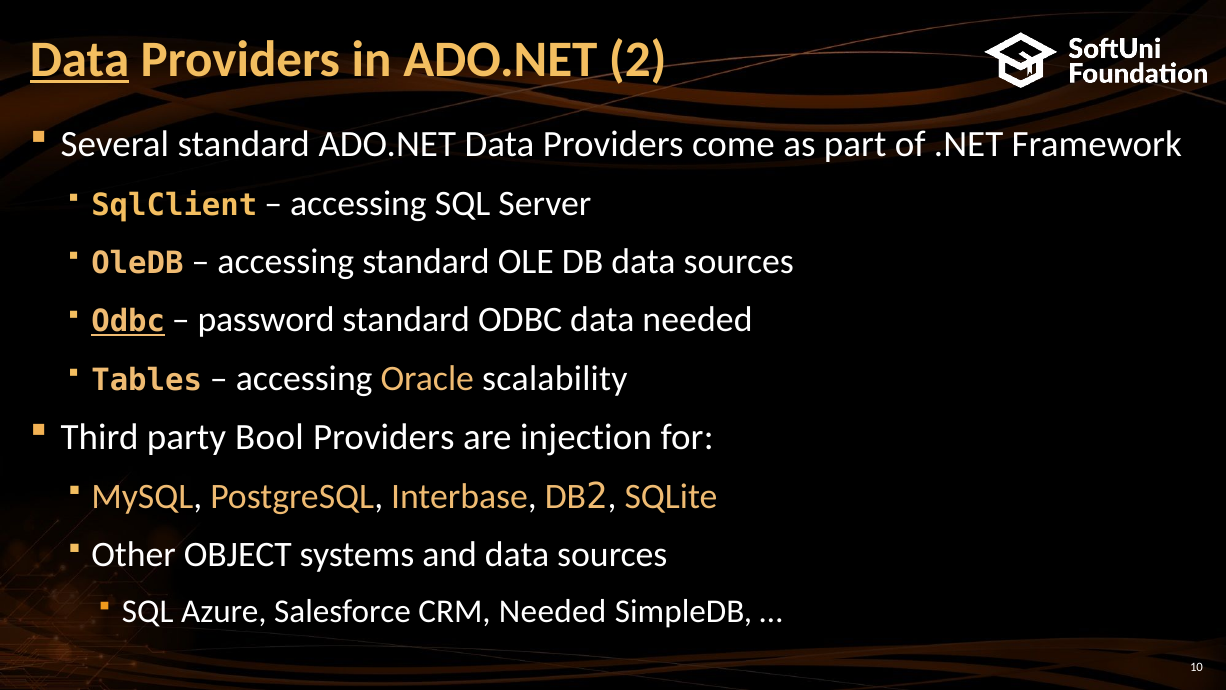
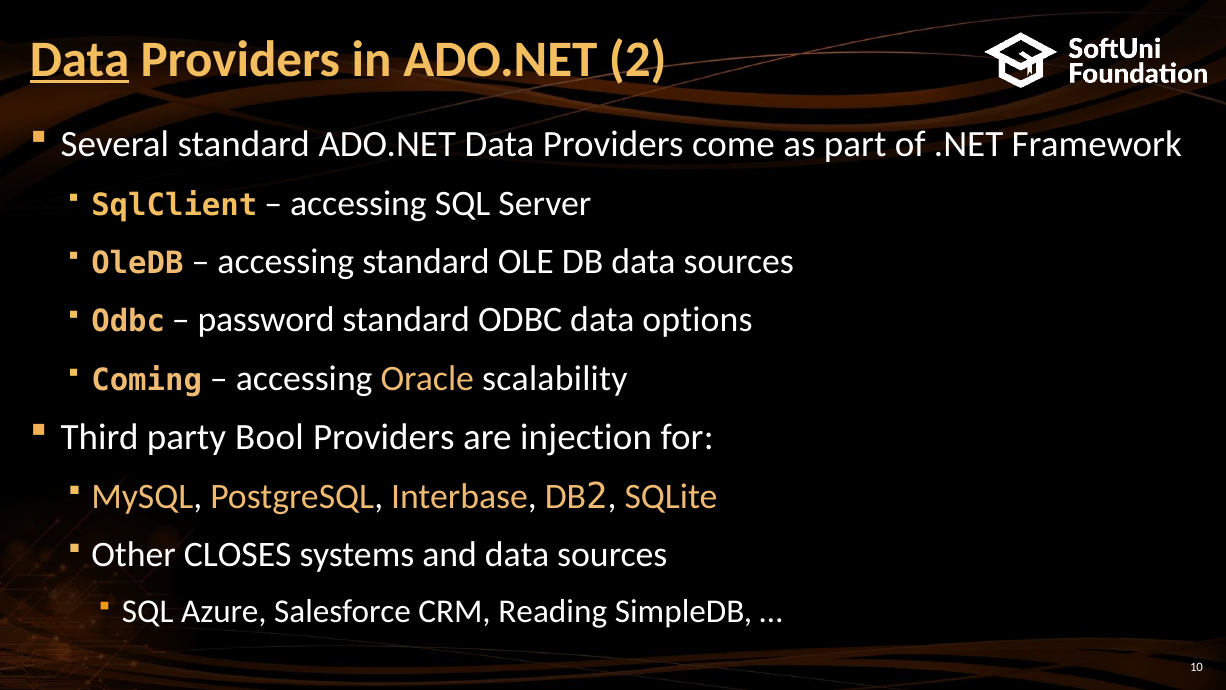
Odbc at (128, 321) underline: present -> none
data needed: needed -> options
Tables: Tables -> Coming
OBJECT: OBJECT -> CLOSES
CRM Needed: Needed -> Reading
